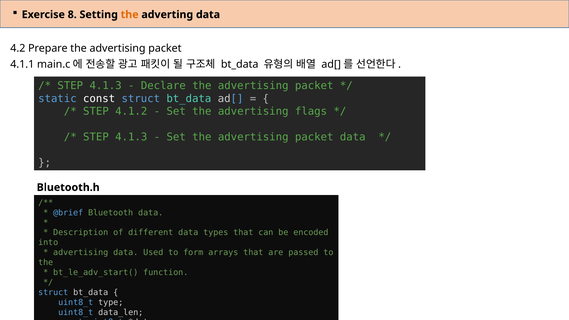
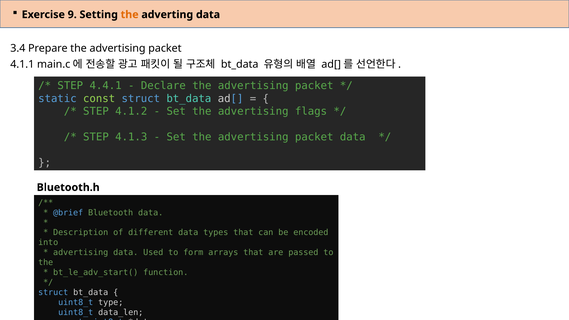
8: 8 -> 9
4.2: 4.2 -> 3.4
4.1.3 at (106, 86): 4.1.3 -> 4.4.1
const at (99, 99) colour: white -> light green
